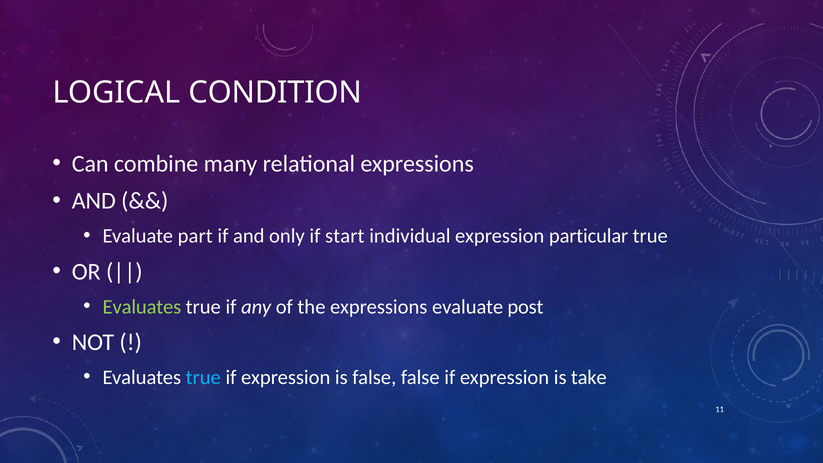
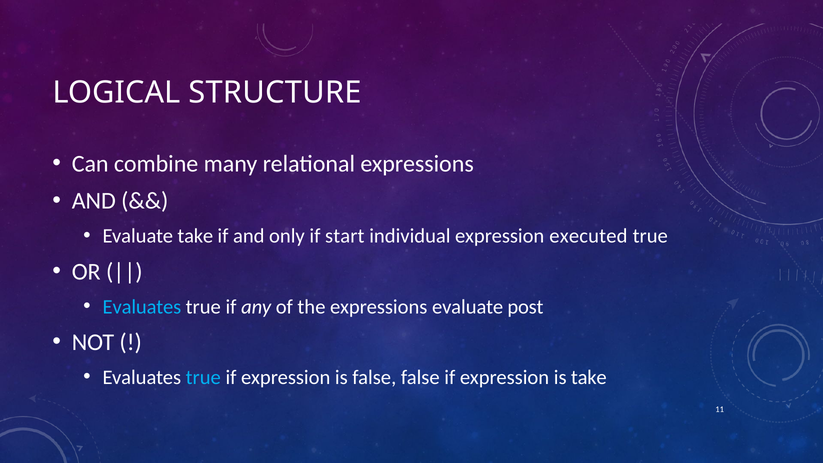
CONDITION: CONDITION -> STRUCTURE
Evaluate part: part -> take
particular: particular -> executed
Evaluates at (142, 307) colour: light green -> light blue
